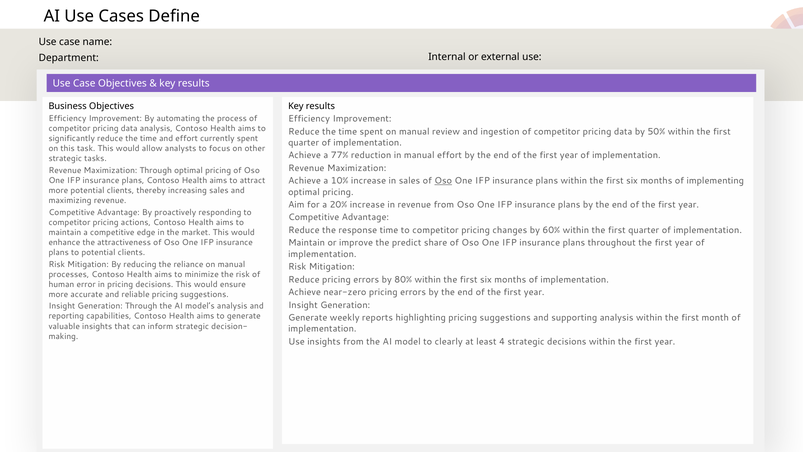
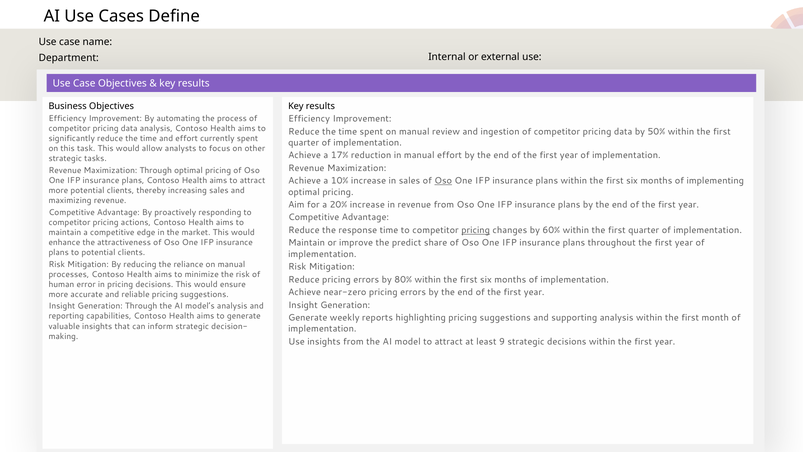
77%: 77% -> 17%
pricing at (476, 230) underline: none -> present
model to clearly: clearly -> attract
4: 4 -> 9
